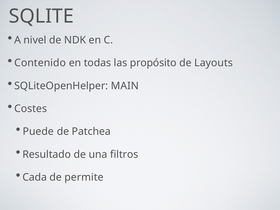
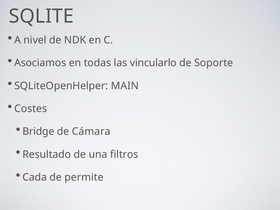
Contenido: Contenido -> Asociamos
propósito: propósito -> vincularlo
Layouts: Layouts -> Soporte
Puede: Puede -> Bridge
Patchea: Patchea -> Cámara
